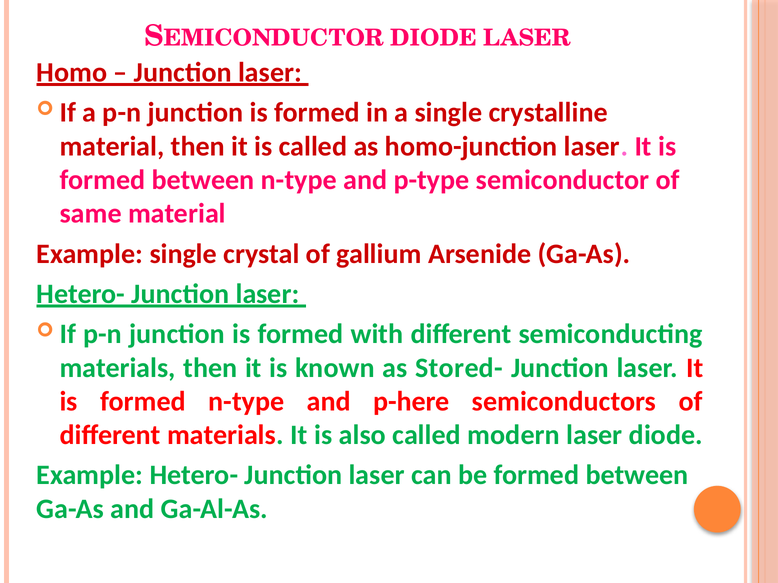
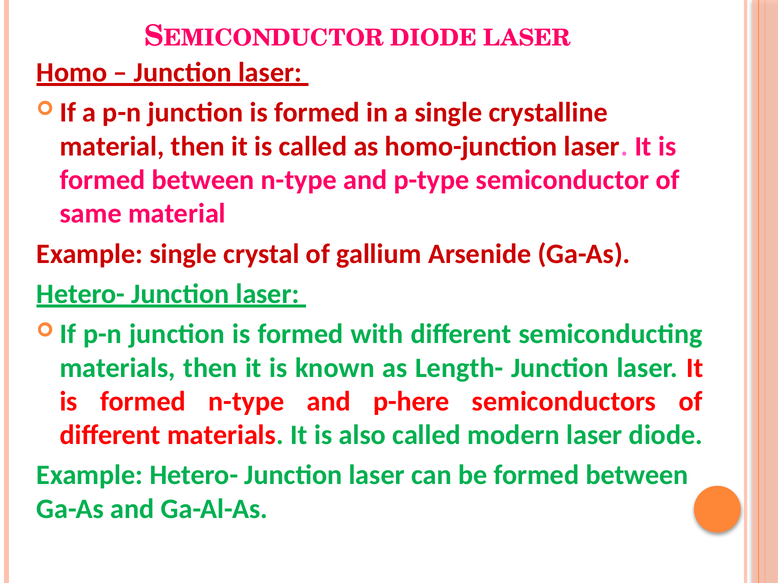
Stored-: Stored- -> Length-
